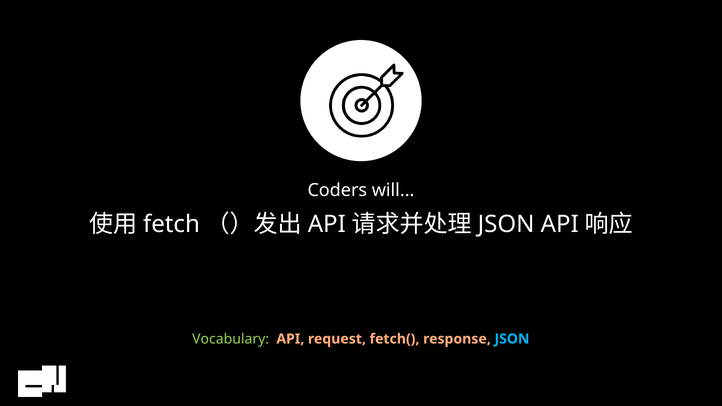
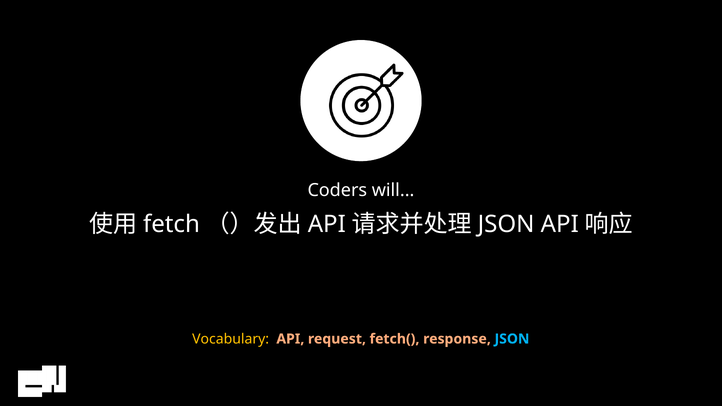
Vocabulary colour: light green -> yellow
